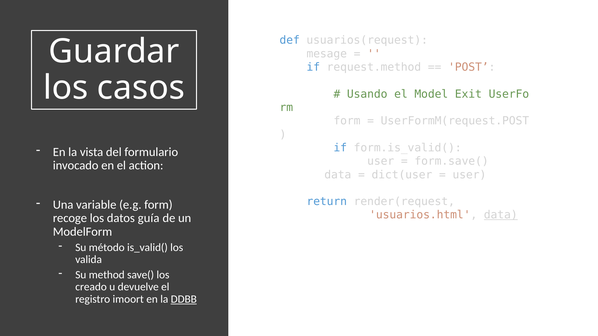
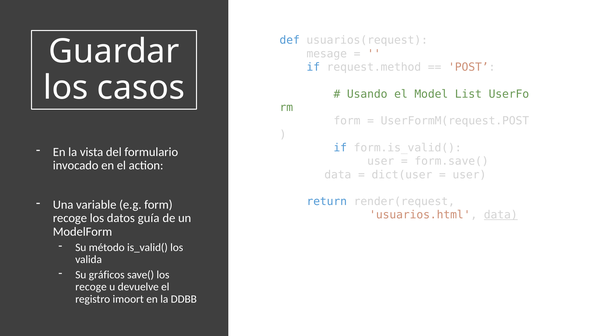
Exit: Exit -> List
method: method -> gráficos
creado at (91, 287): creado -> recoge
DDBB underline: present -> none
